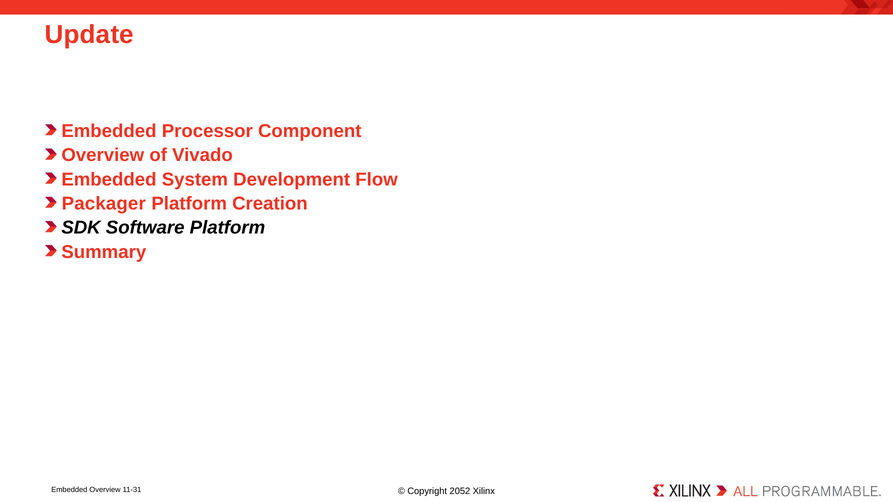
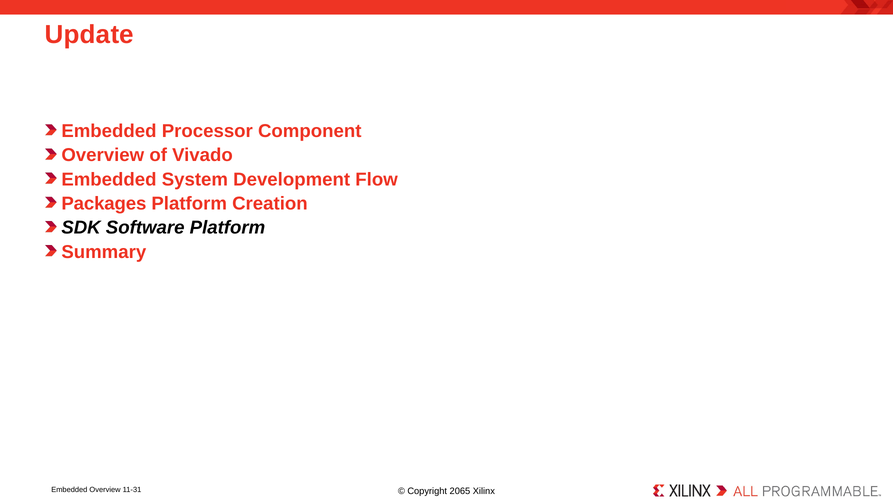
Packager: Packager -> Packages
2052: 2052 -> 2065
